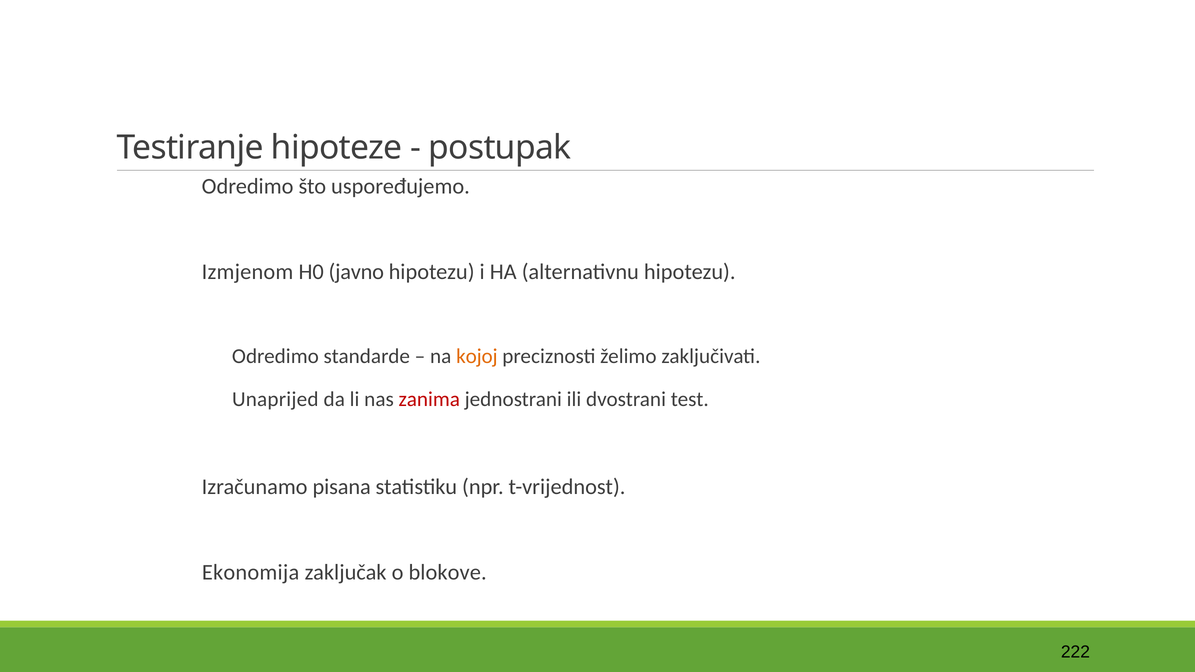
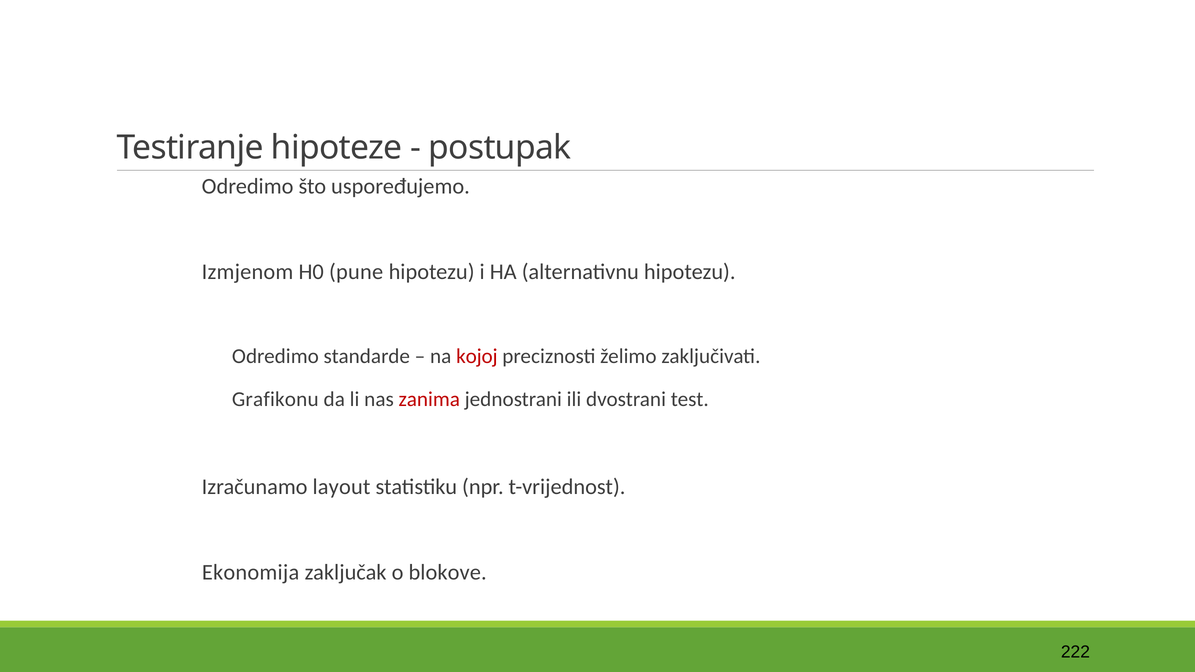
javno: javno -> pune
kojoj colour: orange -> red
Unaprijed: Unaprijed -> Grafikonu
pisana: pisana -> layout
